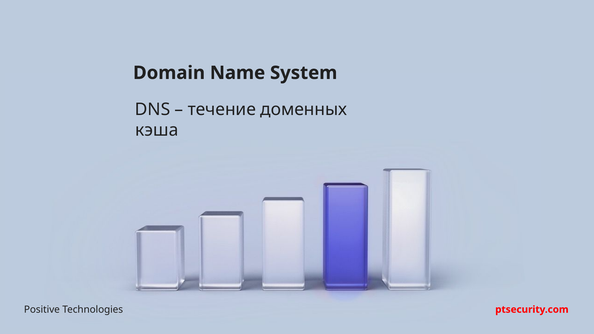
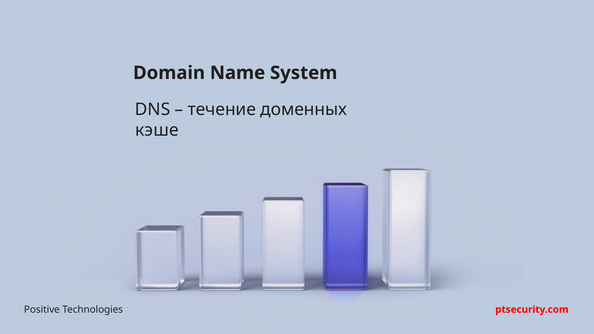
кэша: кэша -> кэше
